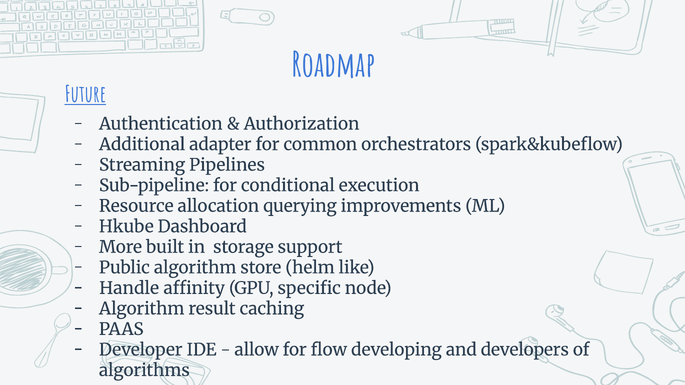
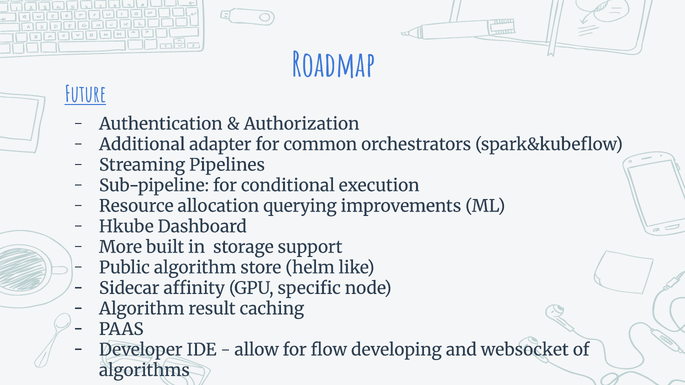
Handle: Handle -> Sidecar
developers: developers -> websocket
